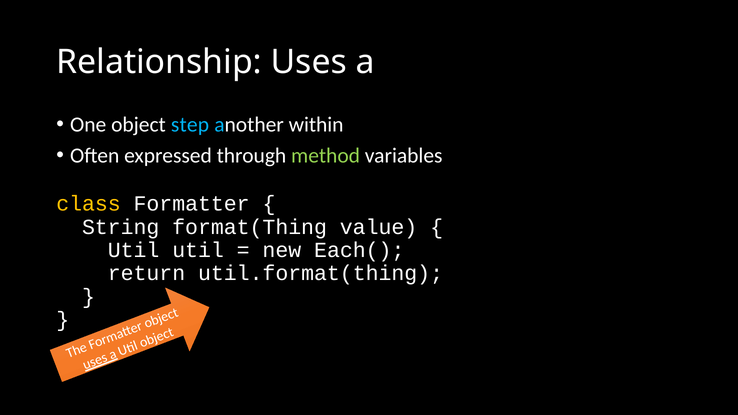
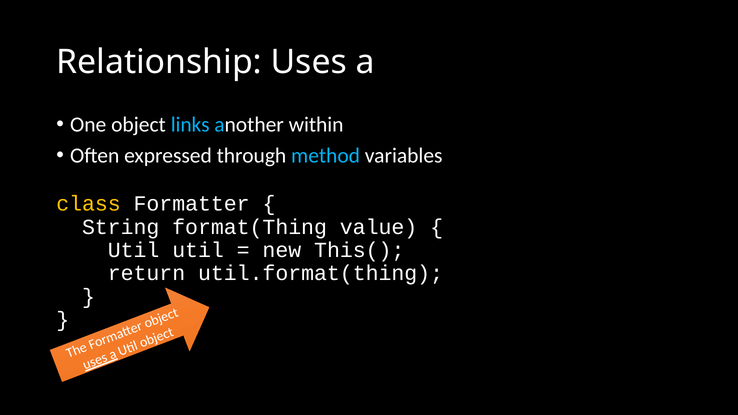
step: step -> links
method colour: light green -> light blue
Each(: Each( -> This(
